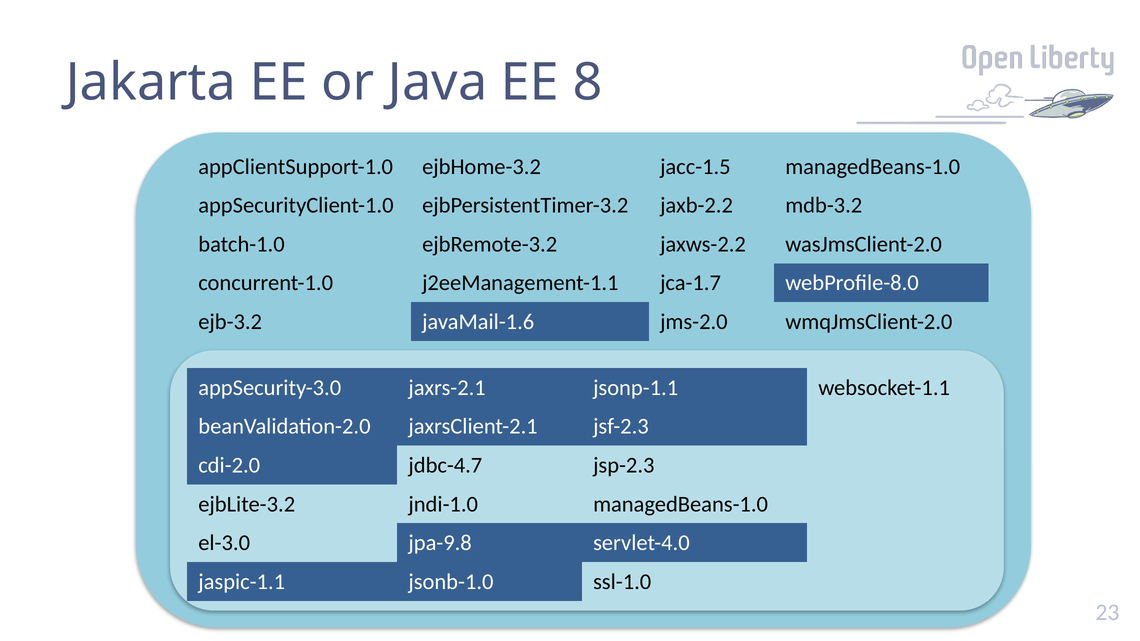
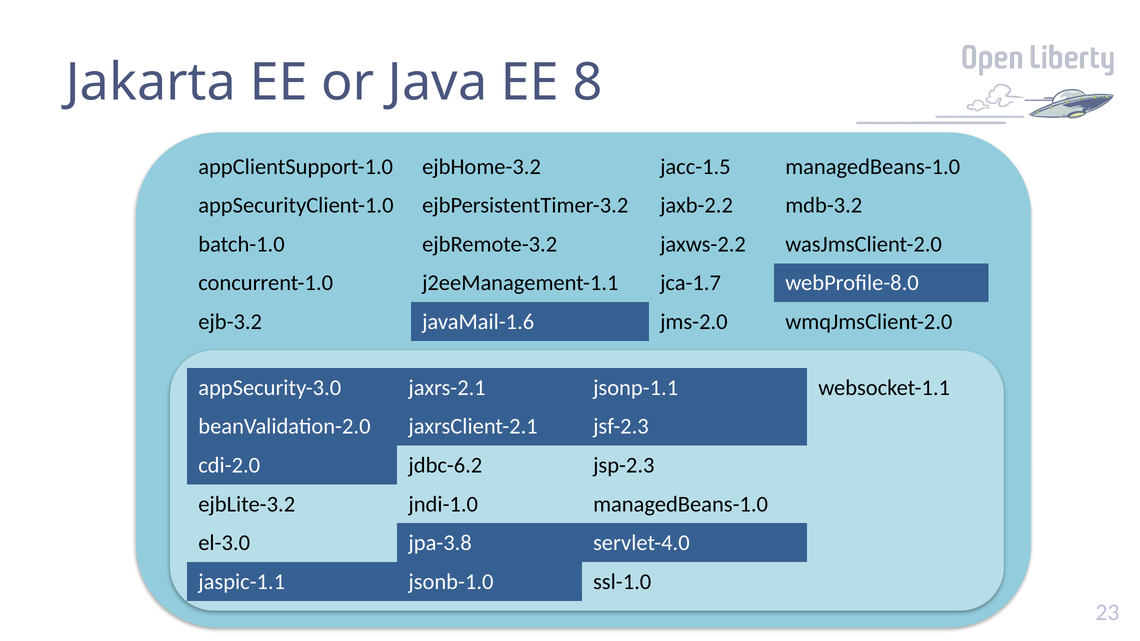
jdbc-4.7: jdbc-4.7 -> jdbc-6.2
jpa-9.8: jpa-9.8 -> jpa-3.8
